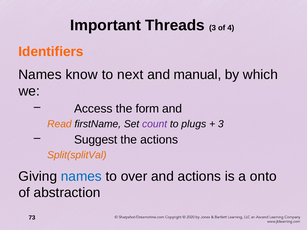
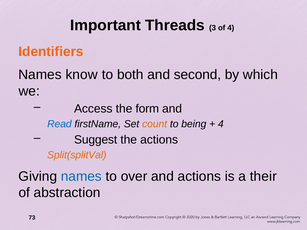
next: next -> both
manual: manual -> second
Read colour: orange -> blue
count colour: purple -> orange
plugs: plugs -> being
3 at (221, 124): 3 -> 4
onto: onto -> their
